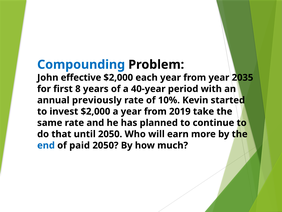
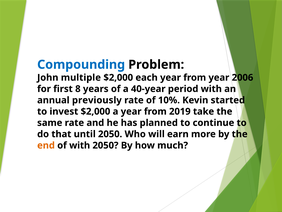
effective: effective -> multiple
2035: 2035 -> 2006
end colour: blue -> orange
of paid: paid -> with
